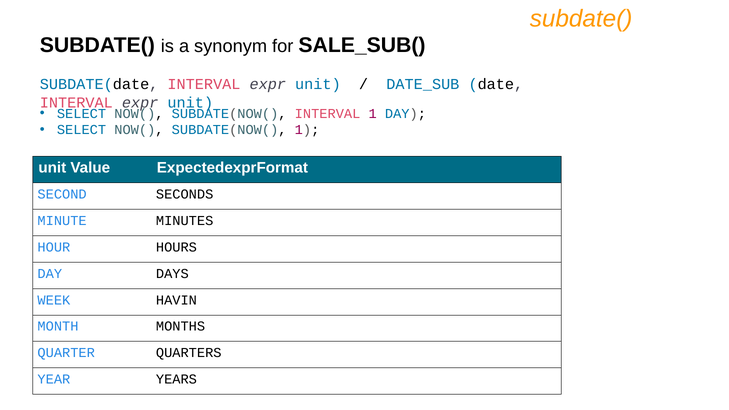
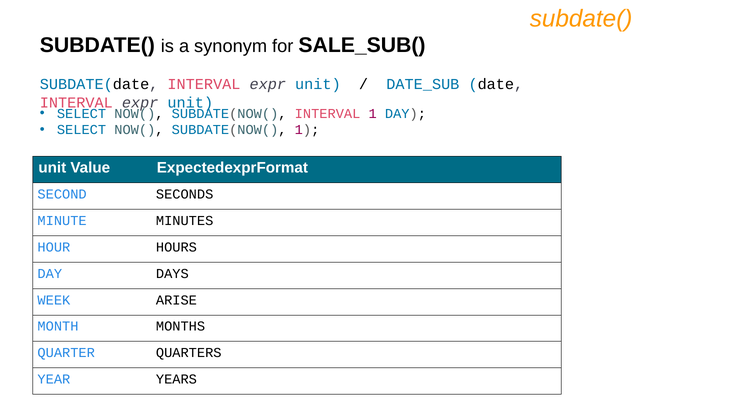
HAVIN: HAVIN -> ARISE
